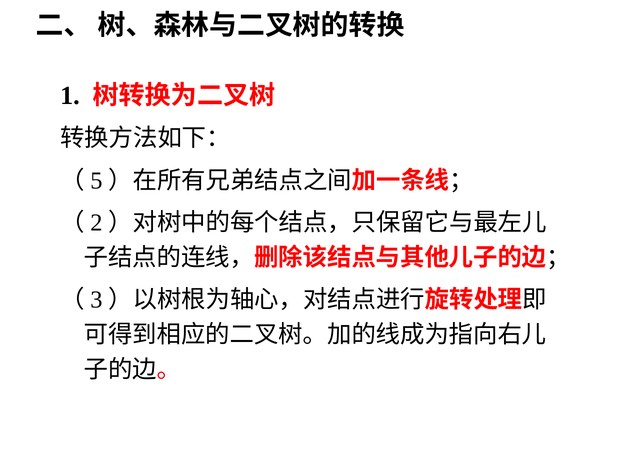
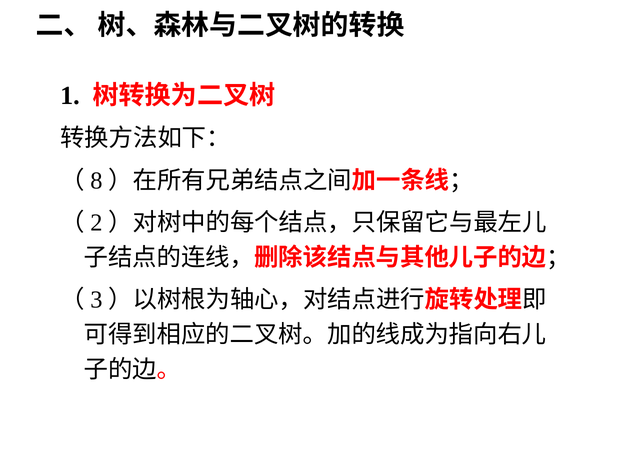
5: 5 -> 8
